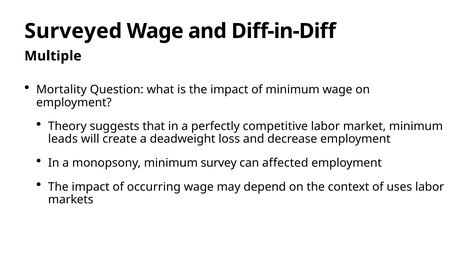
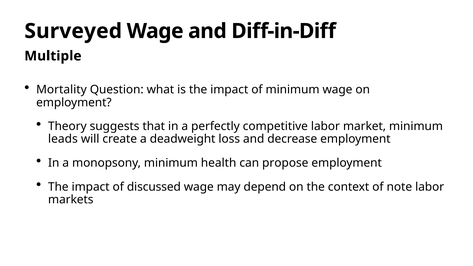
survey: survey -> health
affected: affected -> propose
occurring: occurring -> discussed
uses: uses -> note
